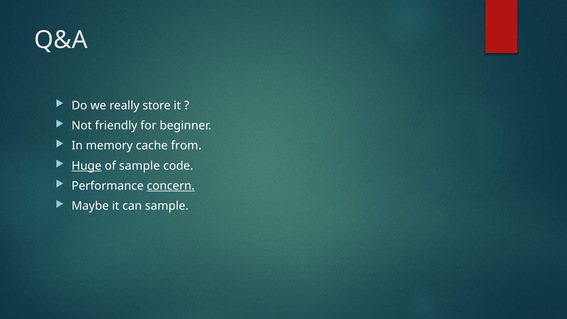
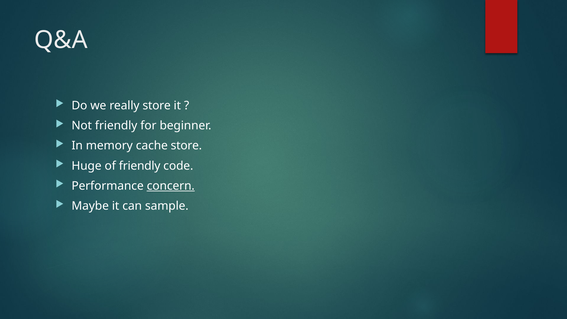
cache from: from -> store
Huge underline: present -> none
of sample: sample -> friendly
